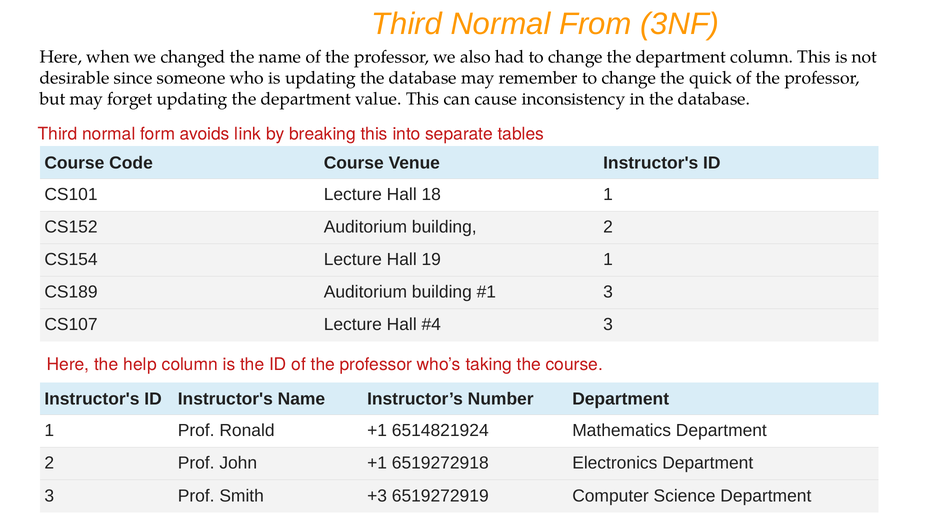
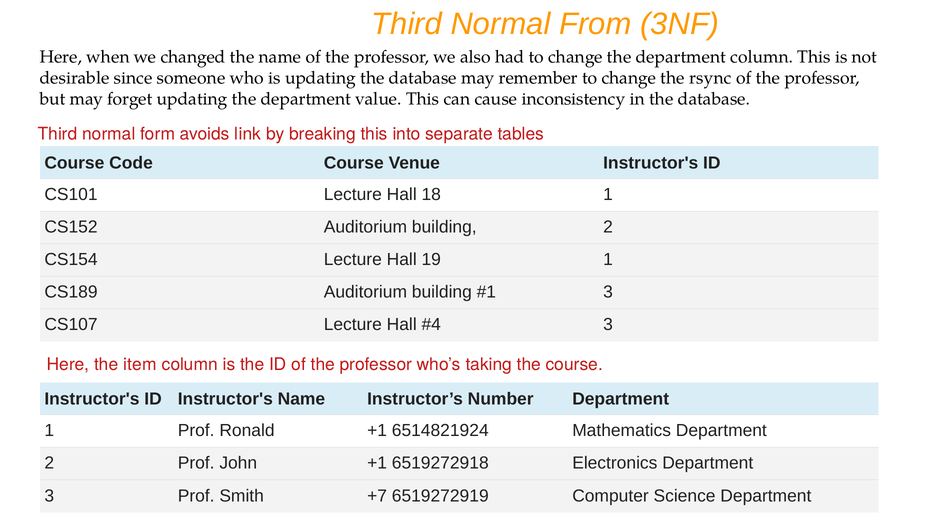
quick: quick -> rsync
help: help -> item
+3: +3 -> +7
